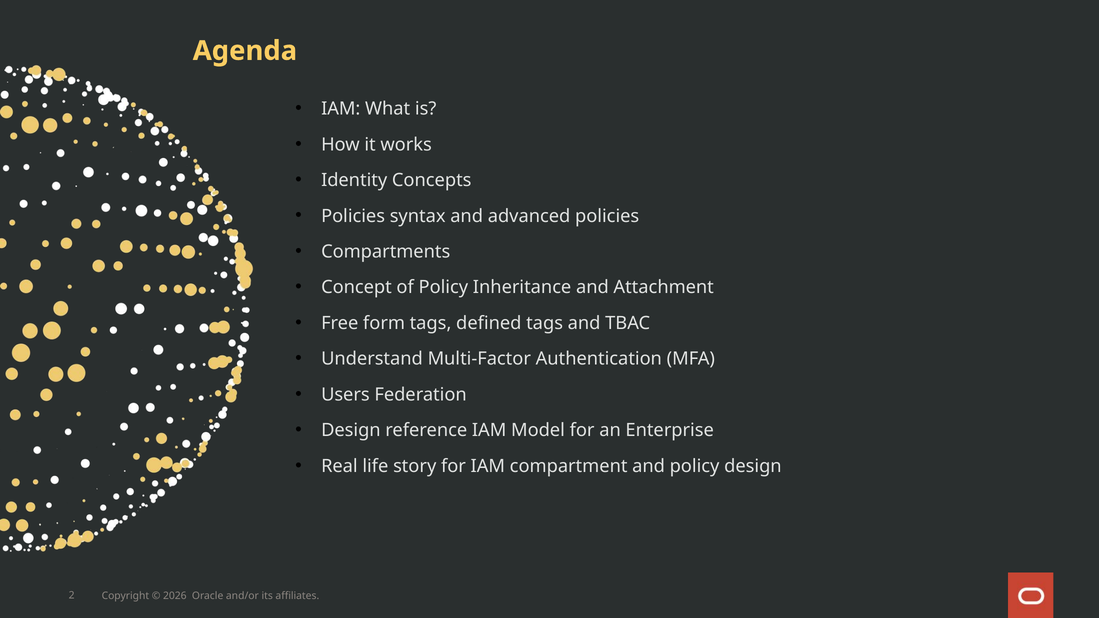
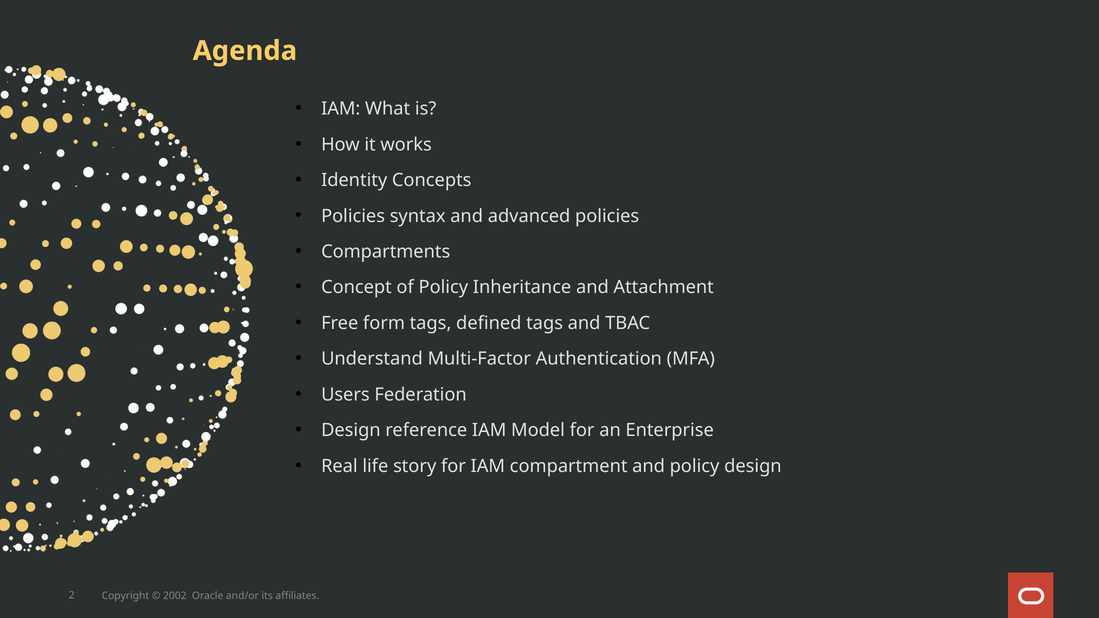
2026: 2026 -> 2002
